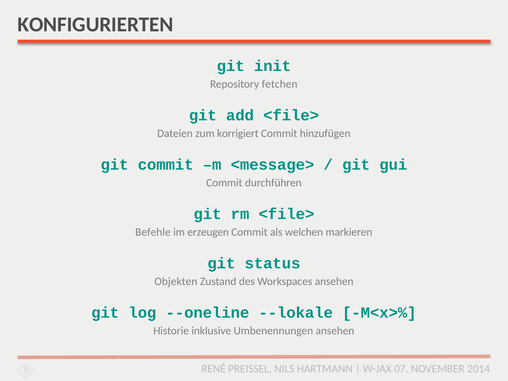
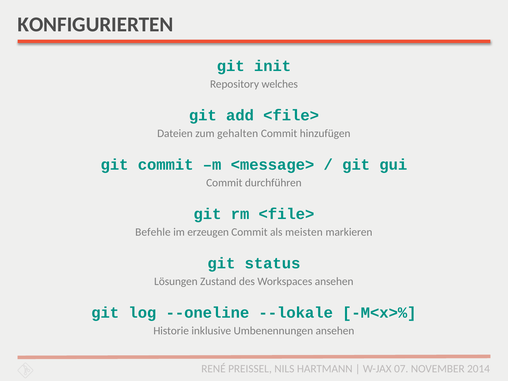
fetchen: fetchen -> welches
korrigiert: korrigiert -> gehalten
welchen: welchen -> meisten
Objekten: Objekten -> Lösungen
